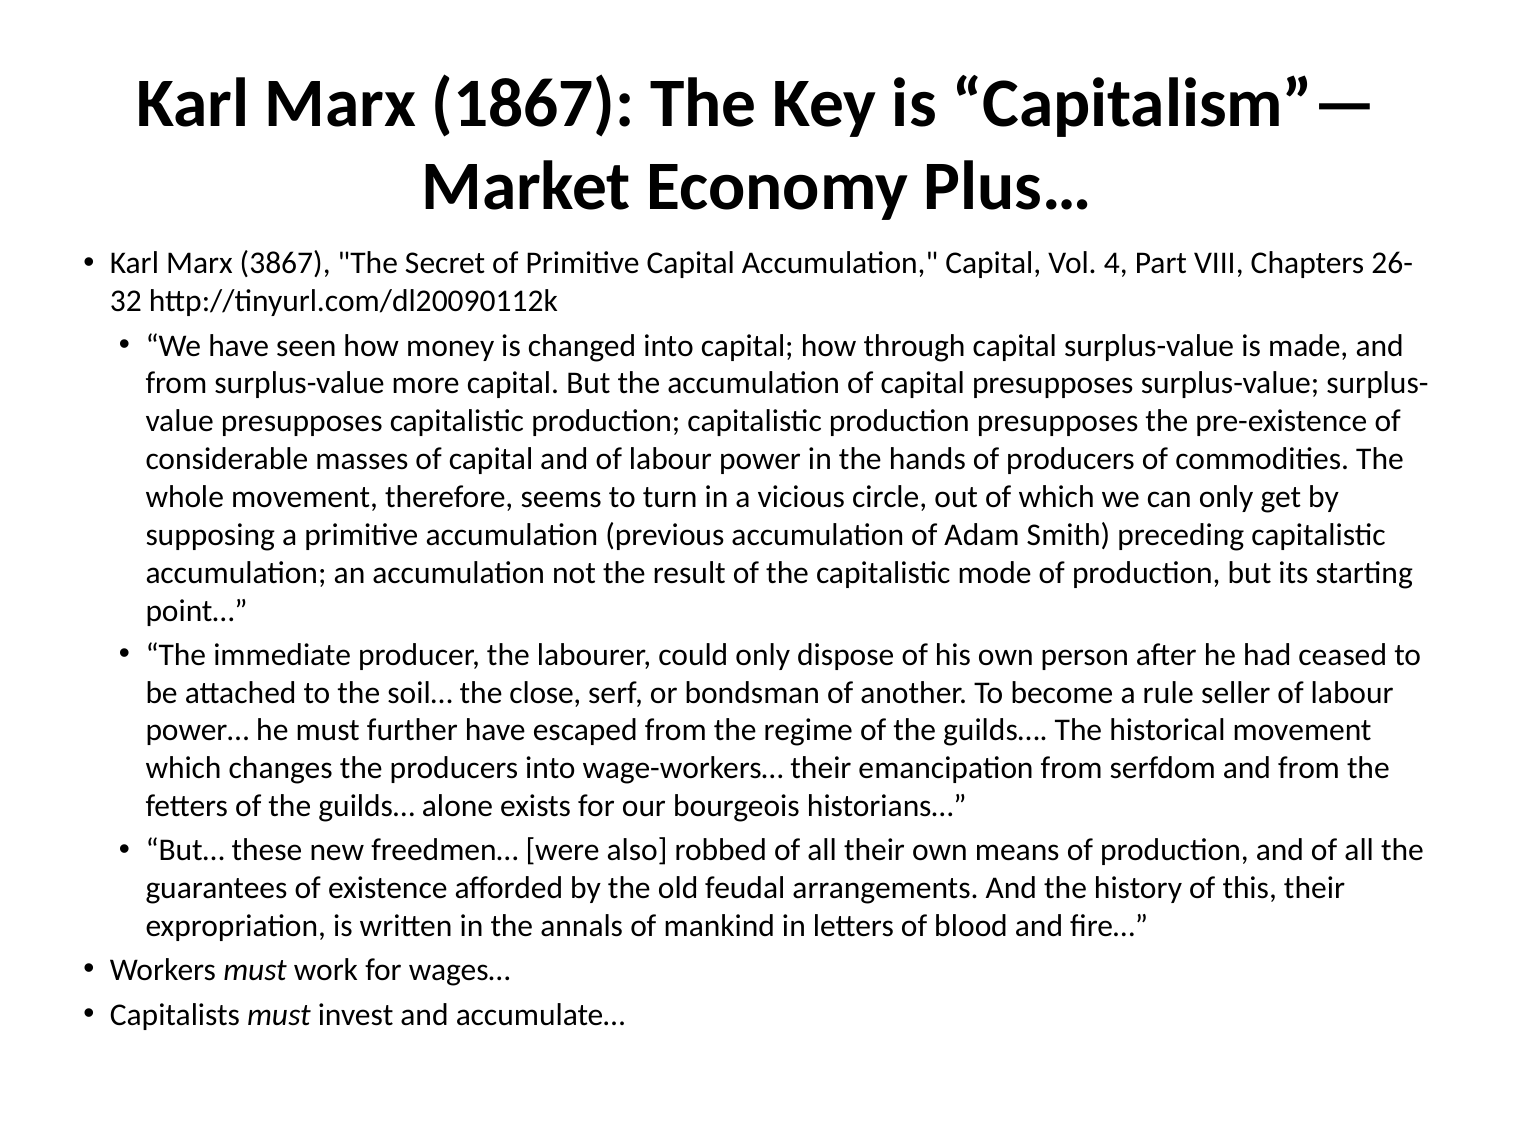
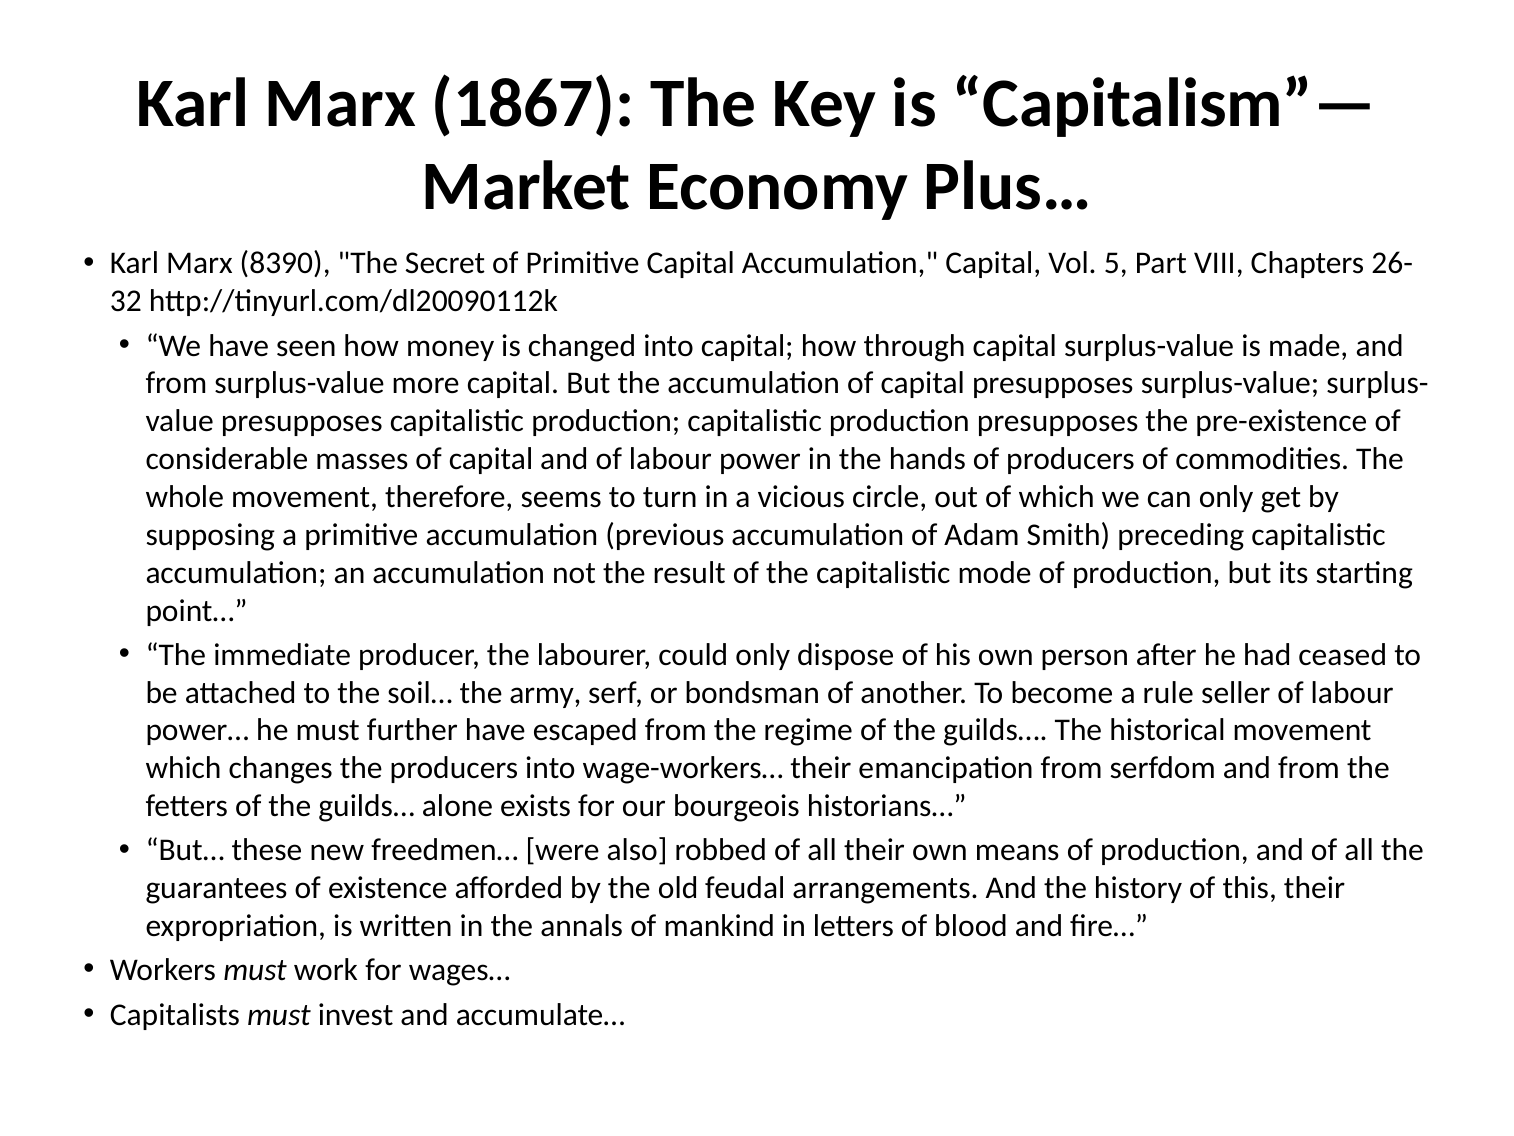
3867: 3867 -> 8390
4: 4 -> 5
close: close -> army
